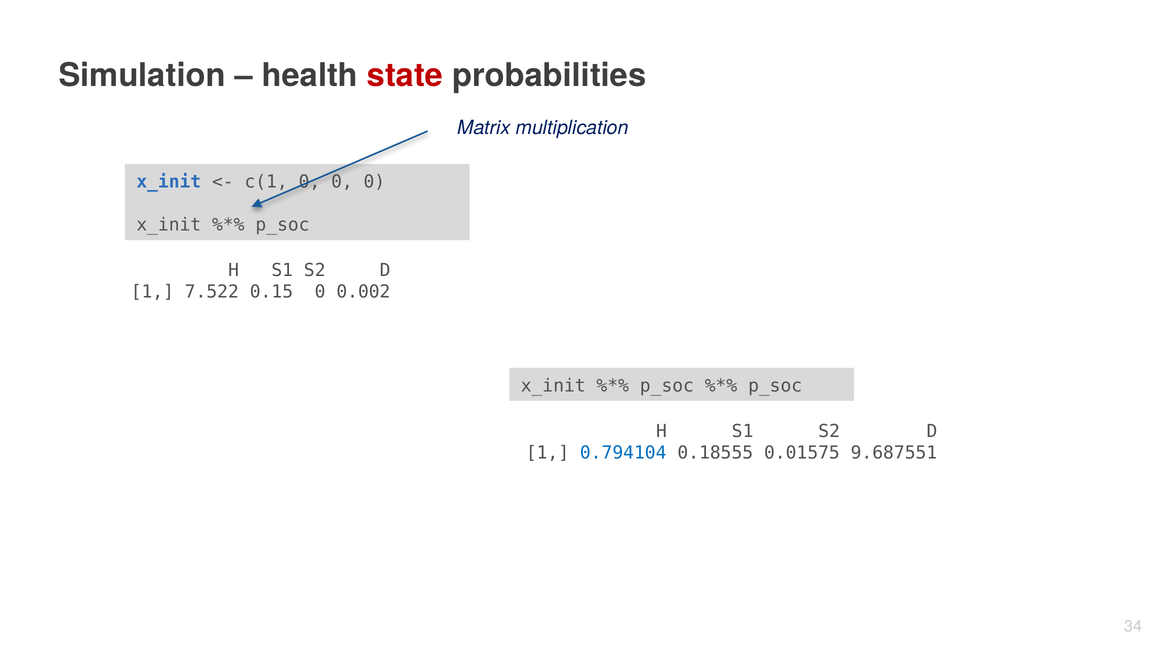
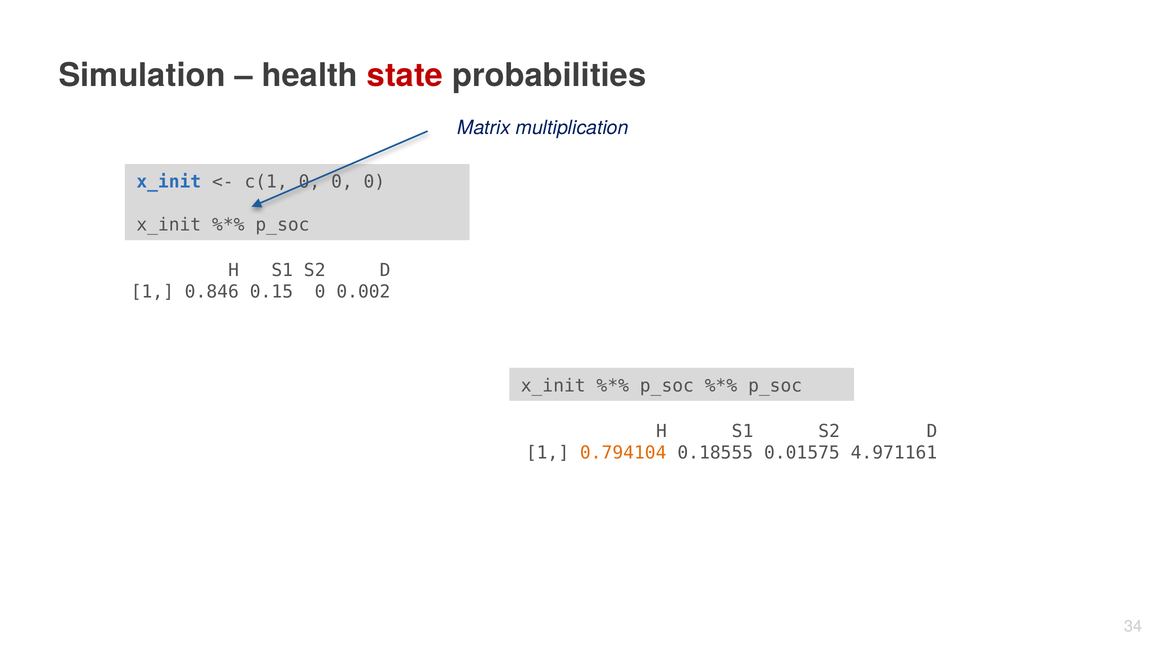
7.522: 7.522 -> 0.846
0.794104 colour: blue -> orange
9.687551: 9.687551 -> 4.971161
